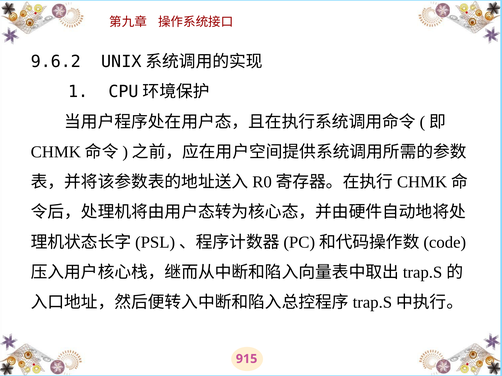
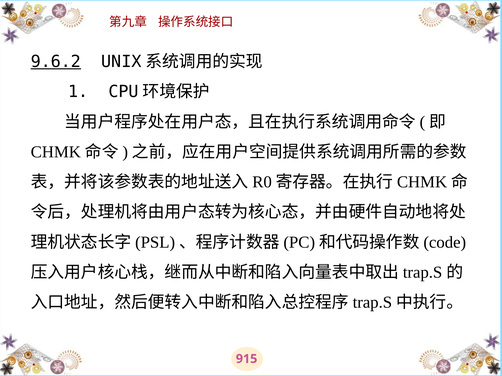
9.6.2 underline: none -> present
